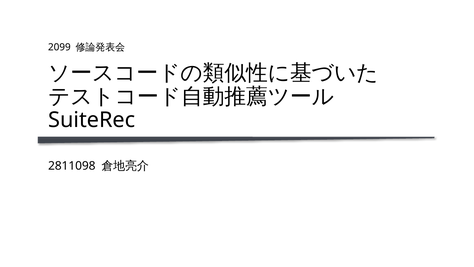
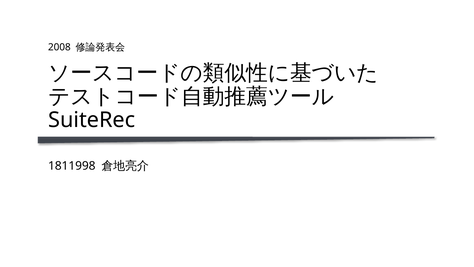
2099: 2099 -> 2008
2811098: 2811098 -> 1811998
